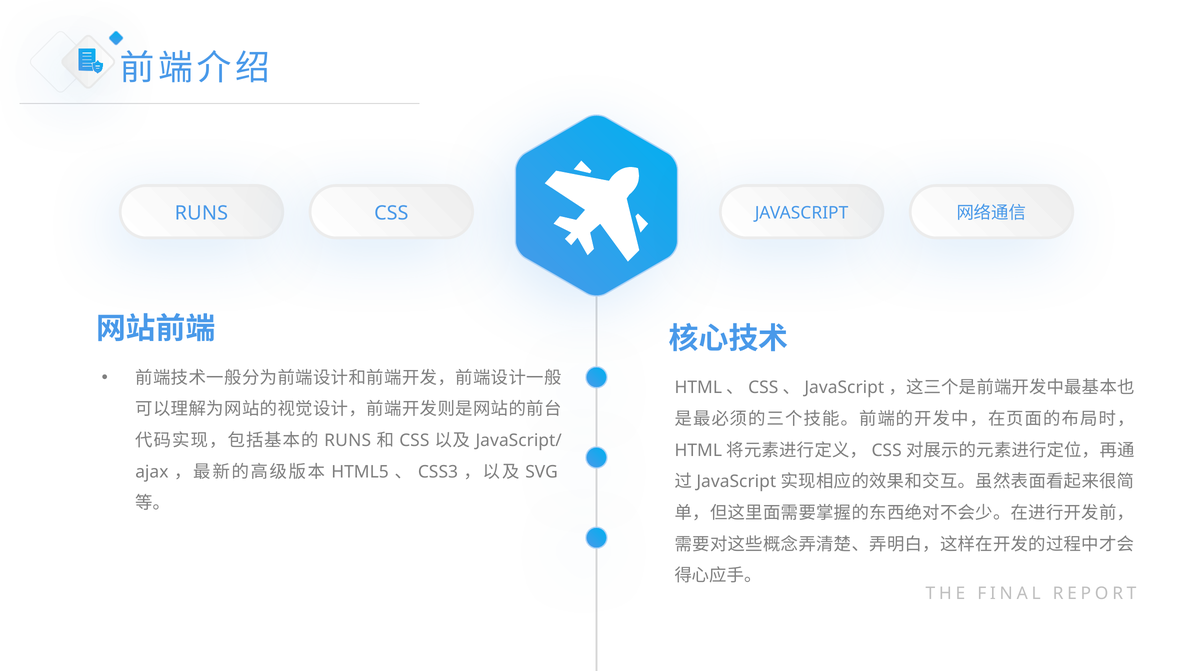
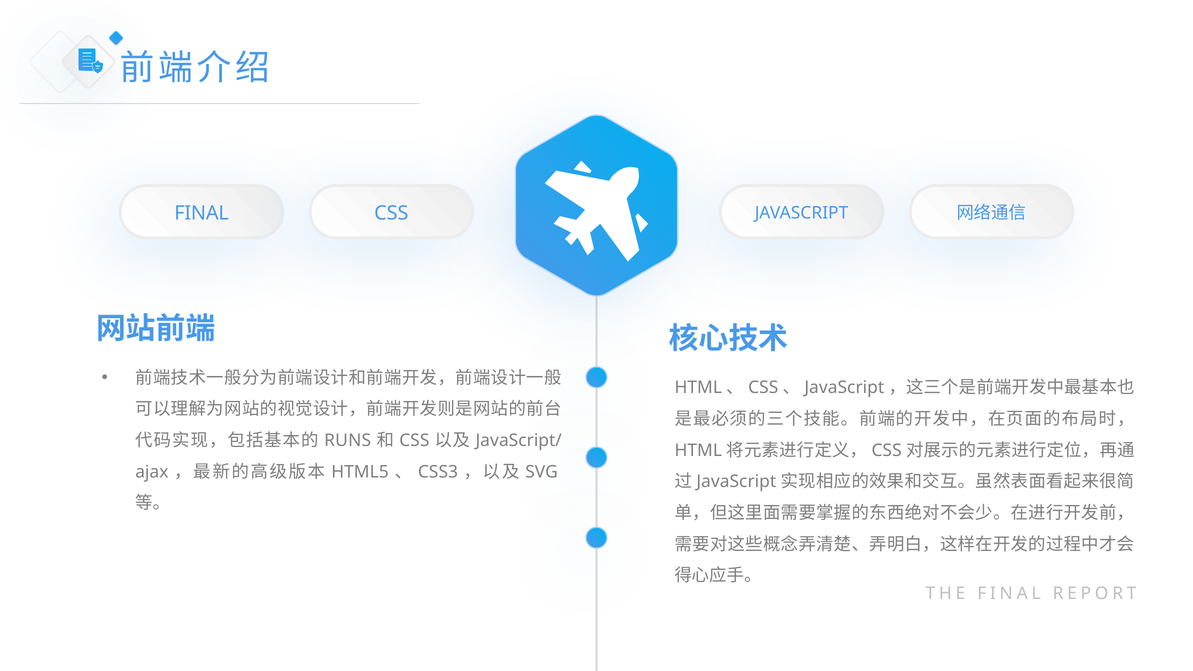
RUNS at (201, 213): RUNS -> FINAL
